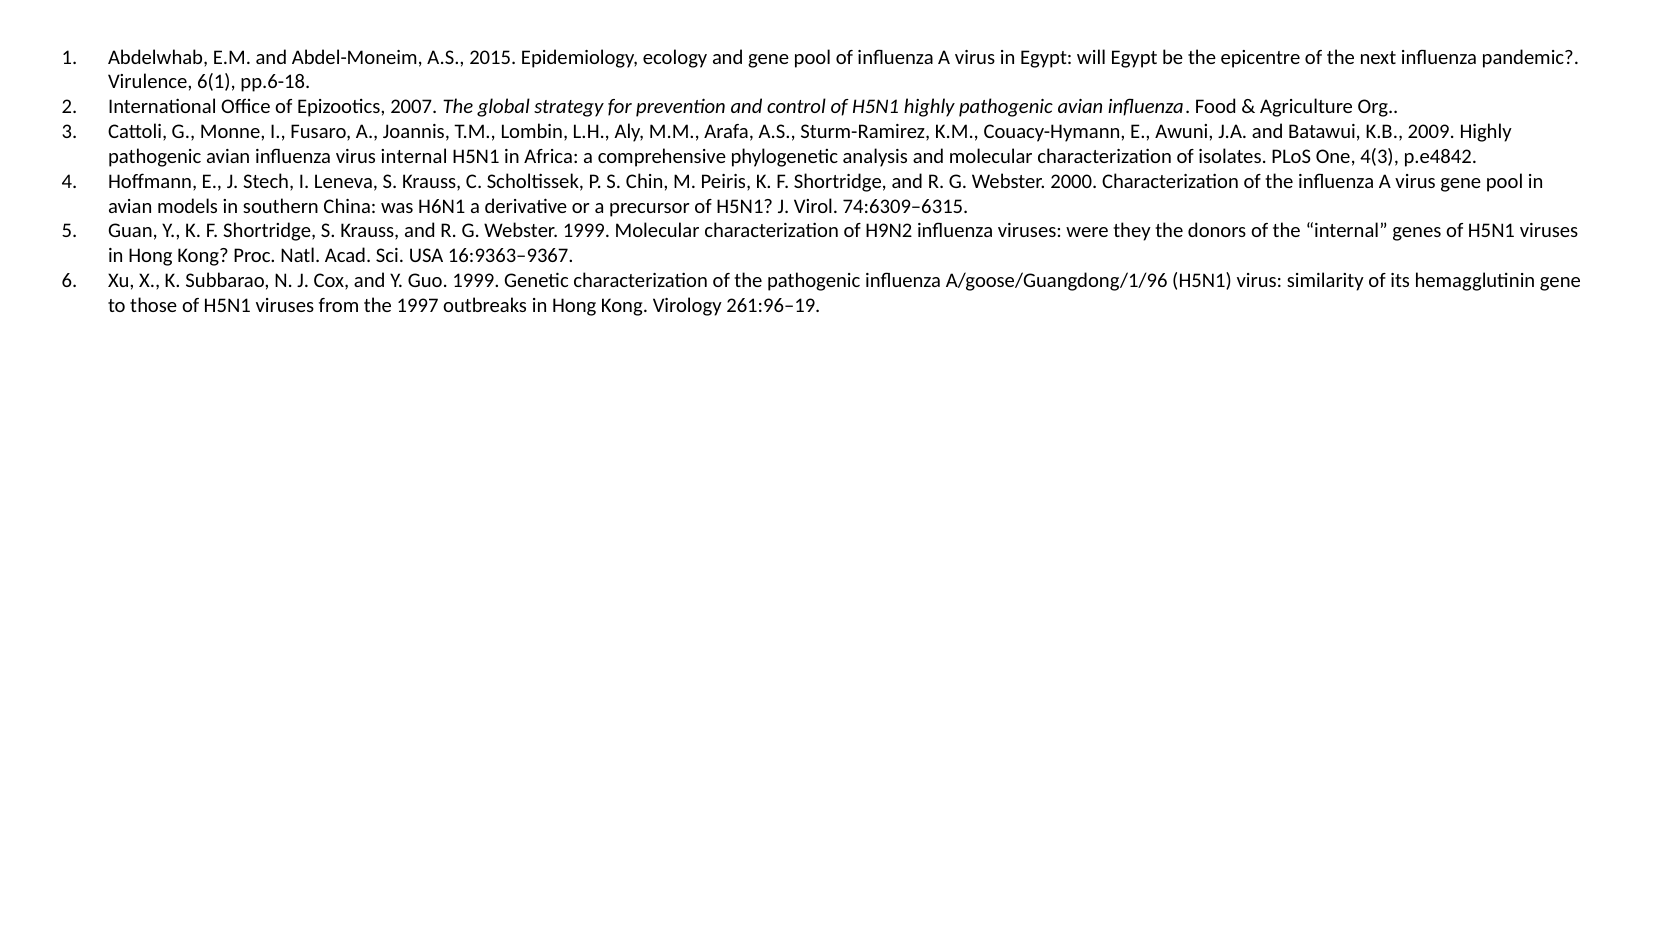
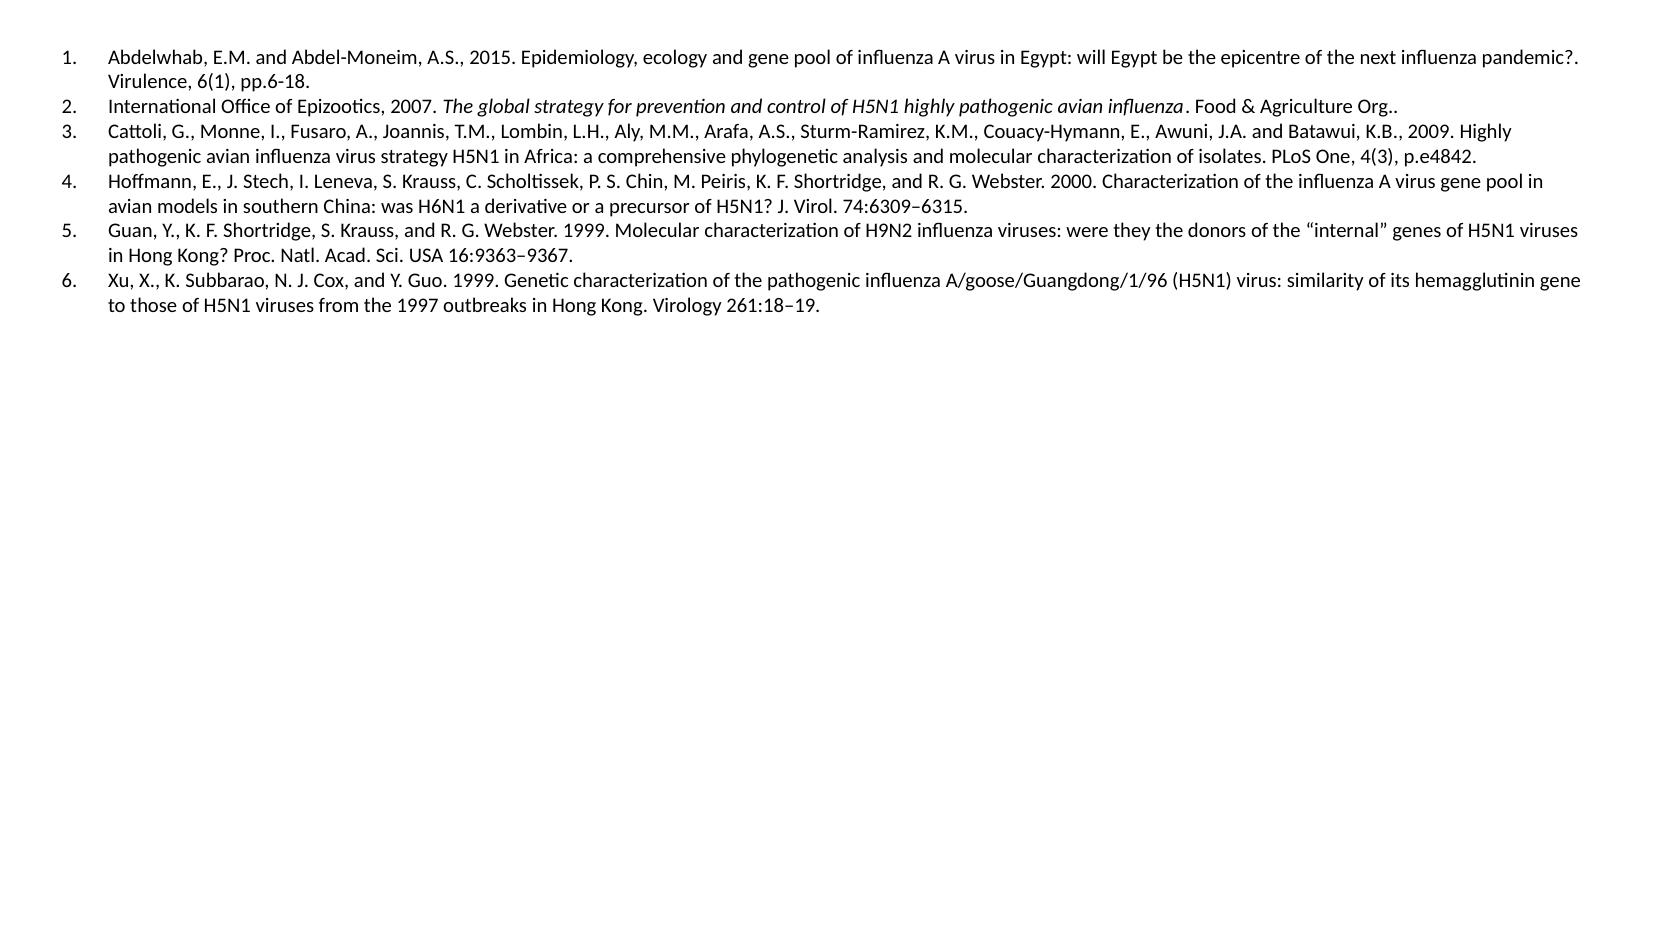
virus internal: internal -> strategy
261:96–19: 261:96–19 -> 261:18–19
